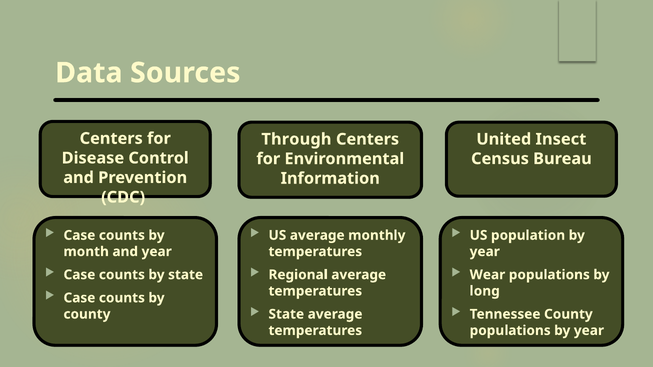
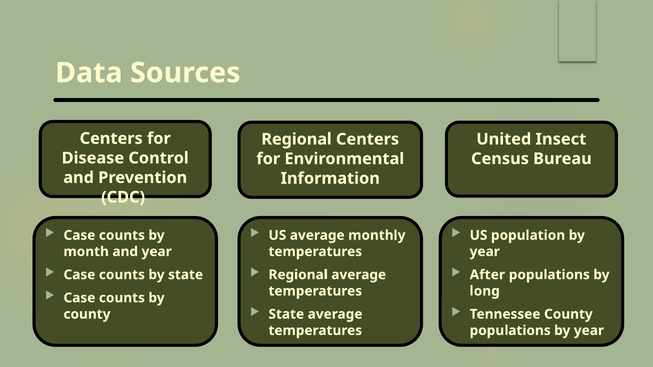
Through at (296, 139): Through -> Regional
Wear: Wear -> After
